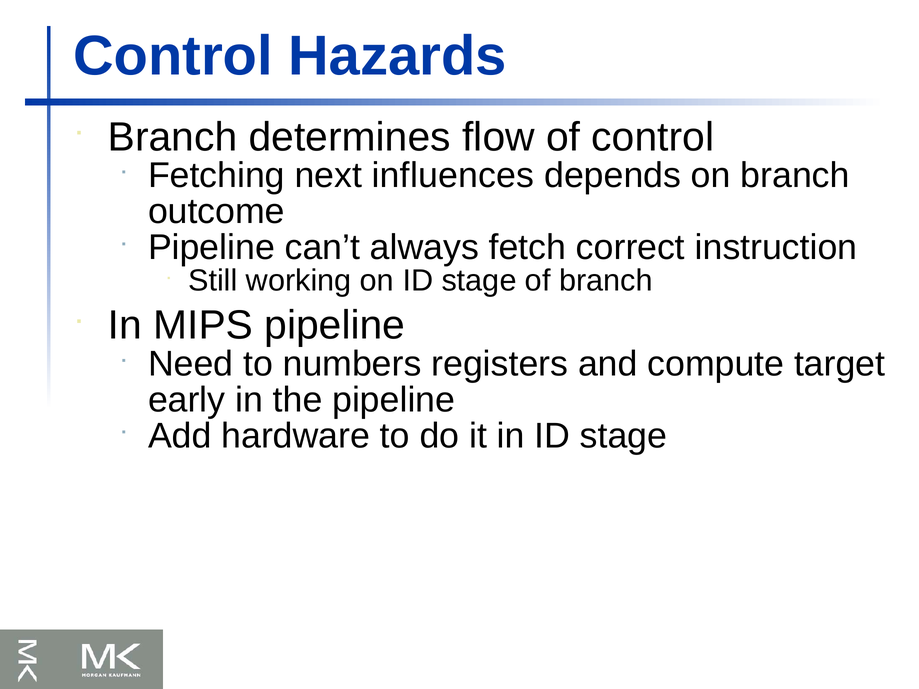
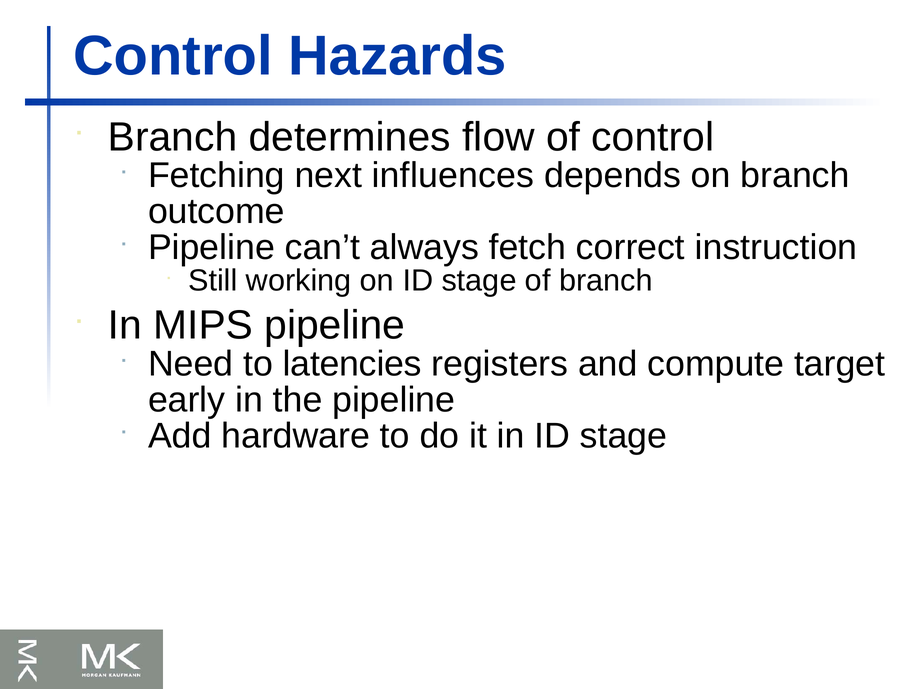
numbers: numbers -> latencies
